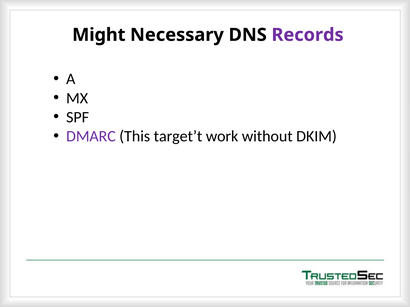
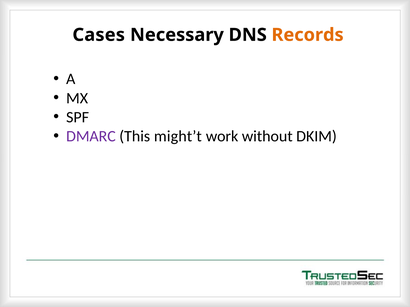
Might: Might -> Cases
Records colour: purple -> orange
target’t: target’t -> might’t
